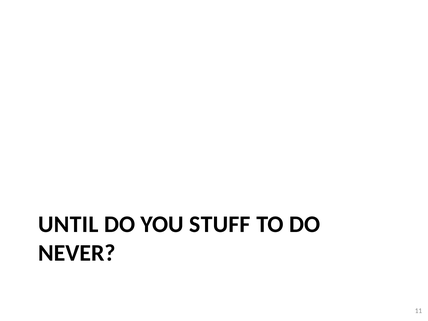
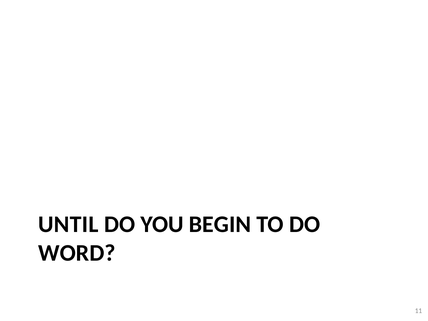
STUFF: STUFF -> BEGIN
NEVER: NEVER -> WORD
